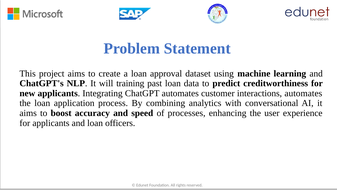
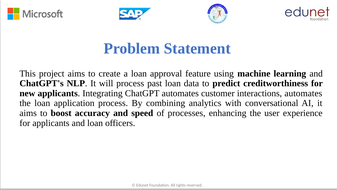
dataset: dataset -> feature
will training: training -> process
